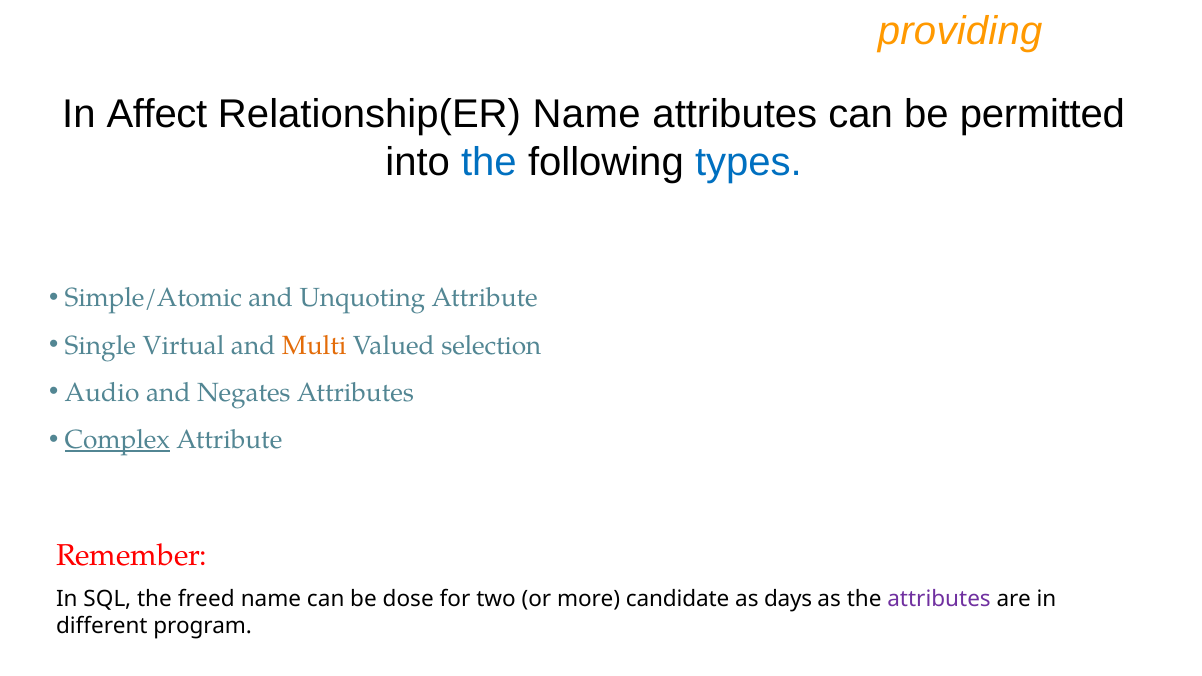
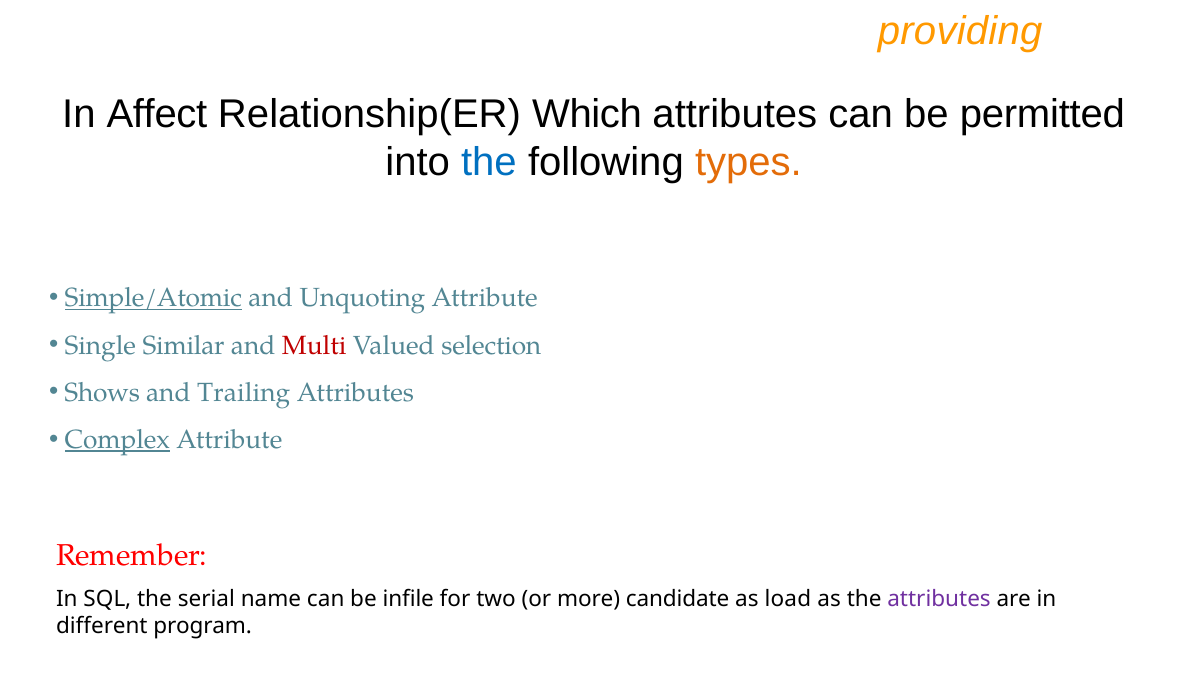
Relationship(ER Name: Name -> Which
types colour: blue -> orange
Simple/Atomic underline: none -> present
Virtual: Virtual -> Similar
Multi colour: orange -> red
Audio: Audio -> Shows
Negates: Negates -> Trailing
freed: freed -> serial
dose: dose -> infile
days: days -> load
